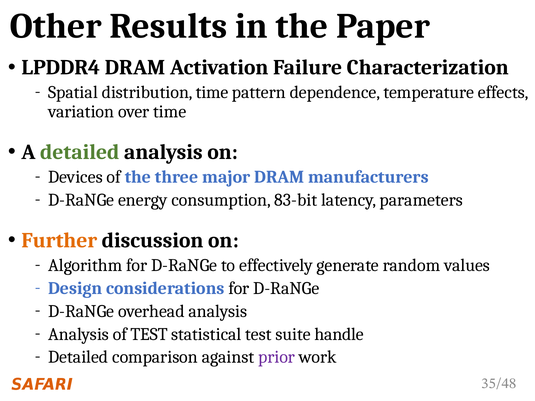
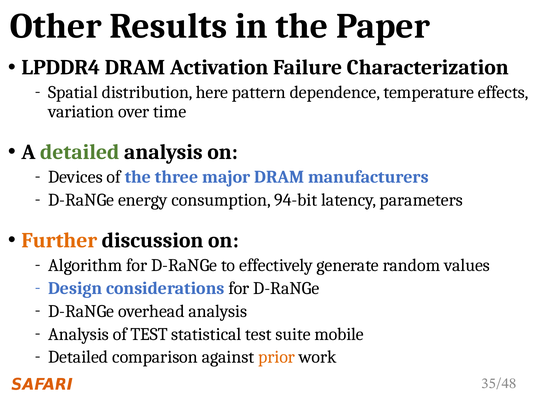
distribution time: time -> here
83-bit: 83-bit -> 94-bit
handle: handle -> mobile
prior colour: purple -> orange
